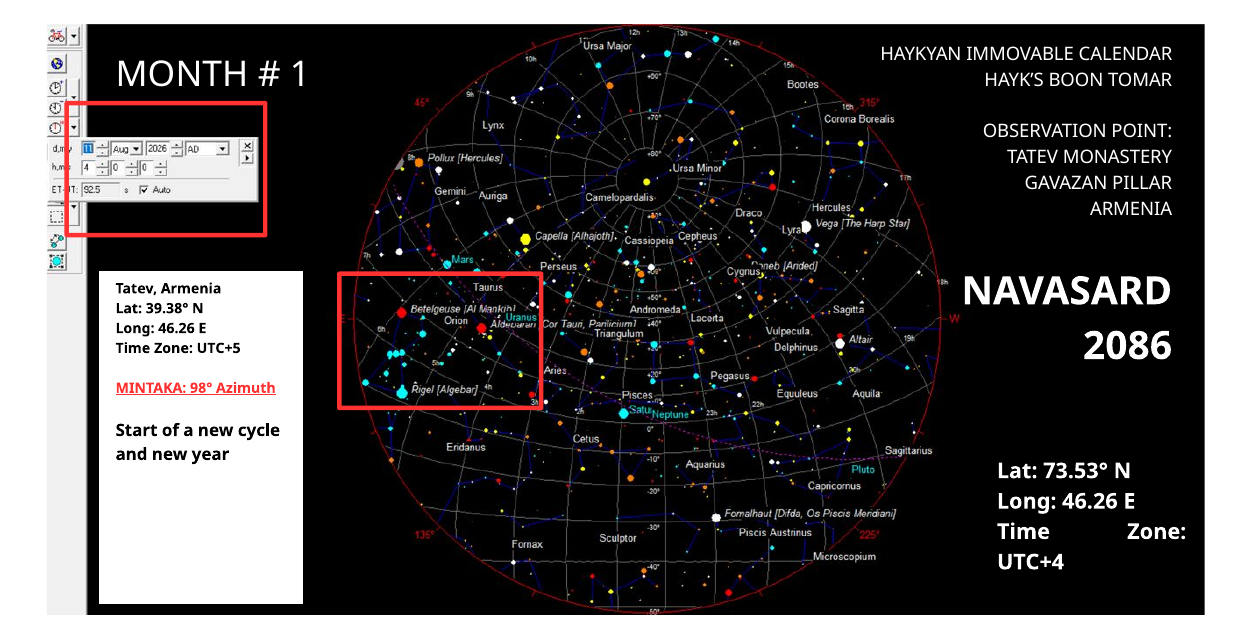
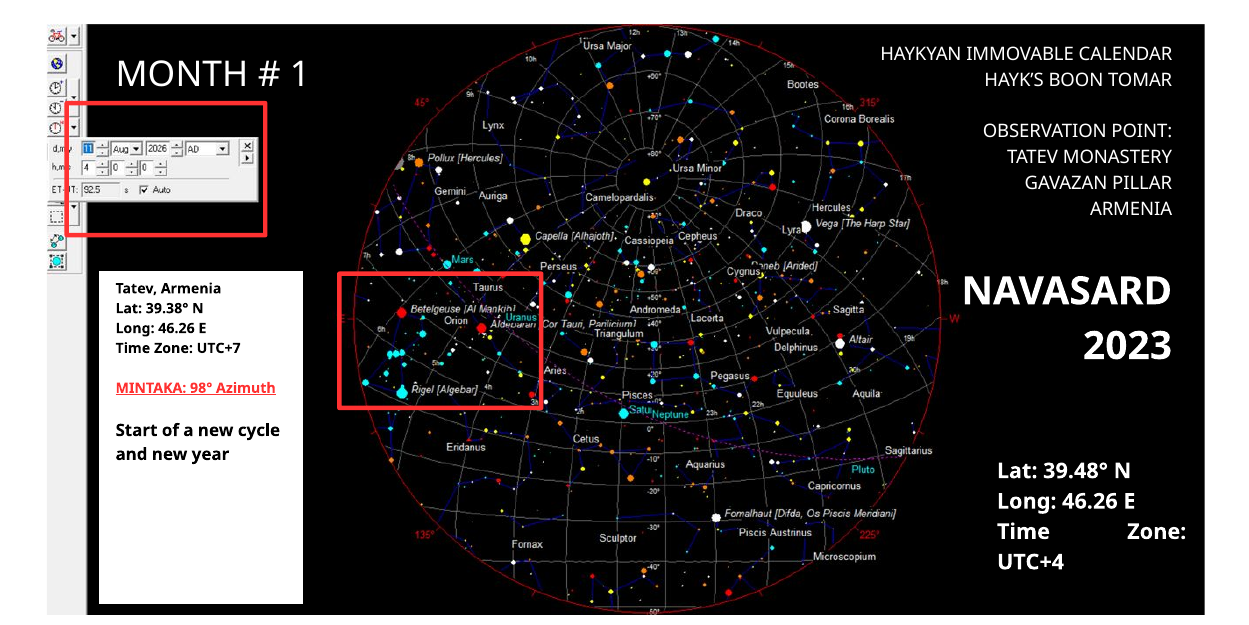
2086: 2086 -> 2023
UTC+5: UTC+5 -> UTC+7
73.53°: 73.53° -> 39.48°
